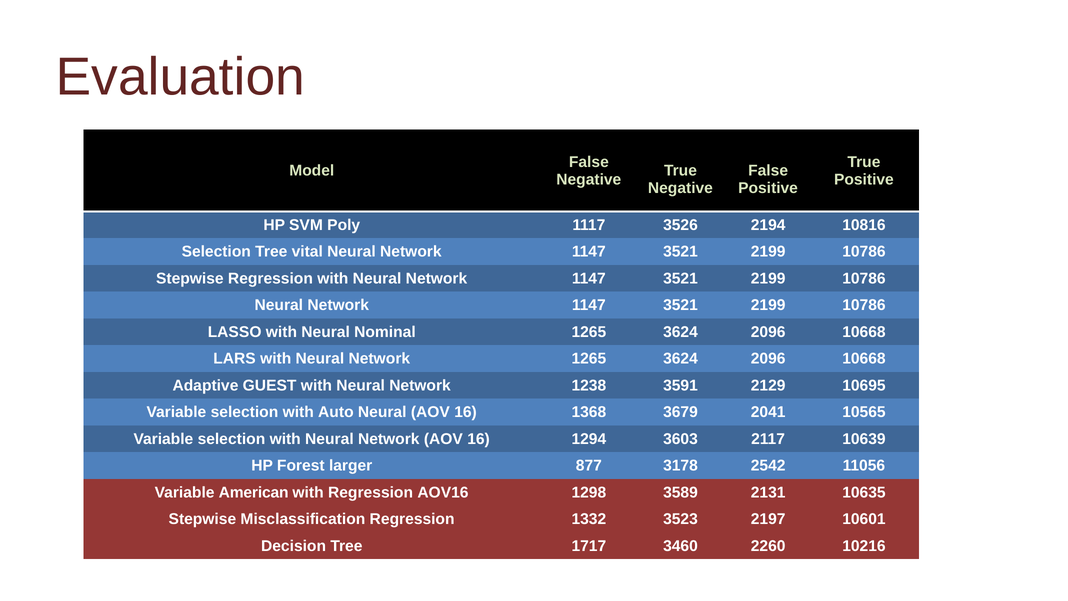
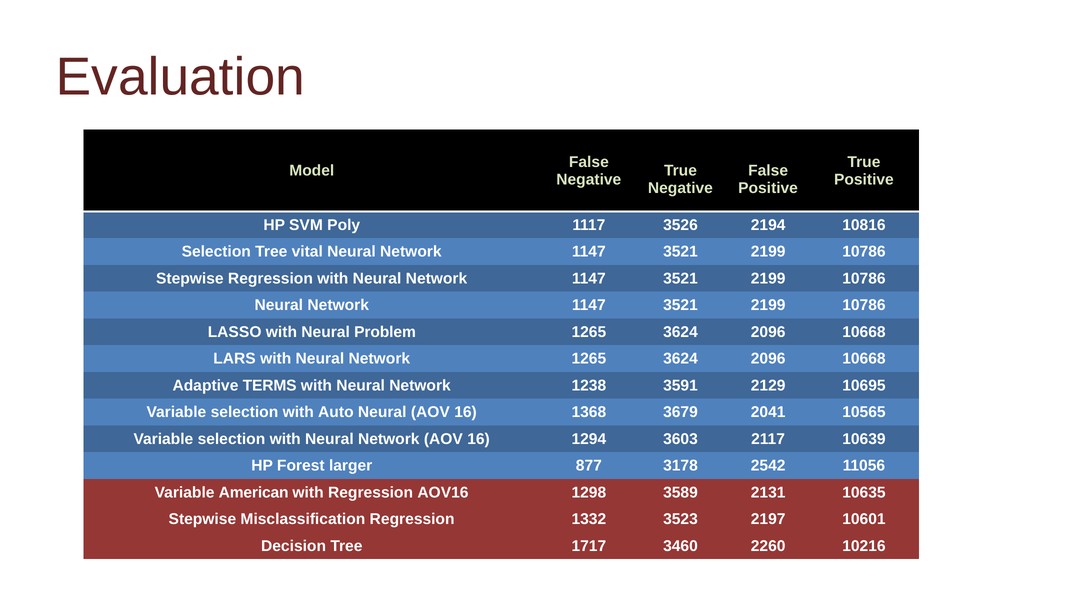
Nominal: Nominal -> Problem
GUEST: GUEST -> TERMS
